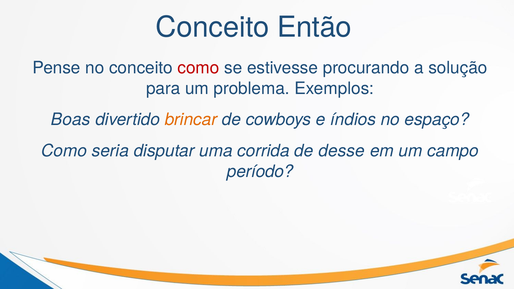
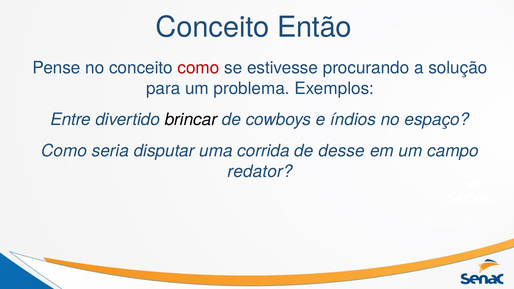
Boas: Boas -> Entre
brincar colour: orange -> black
período: período -> redator
